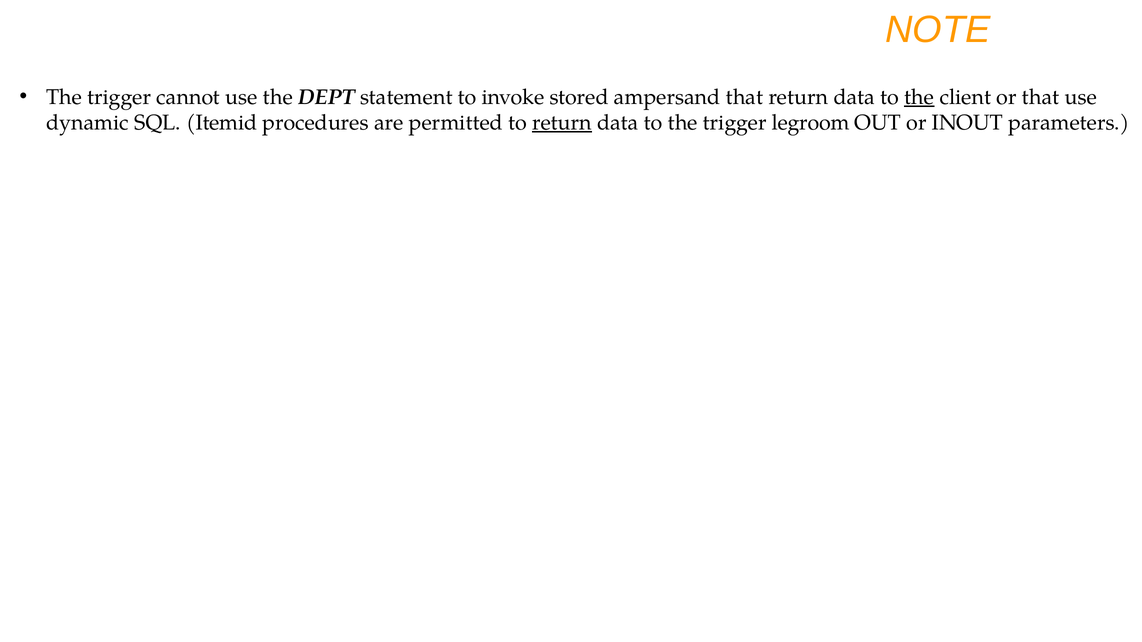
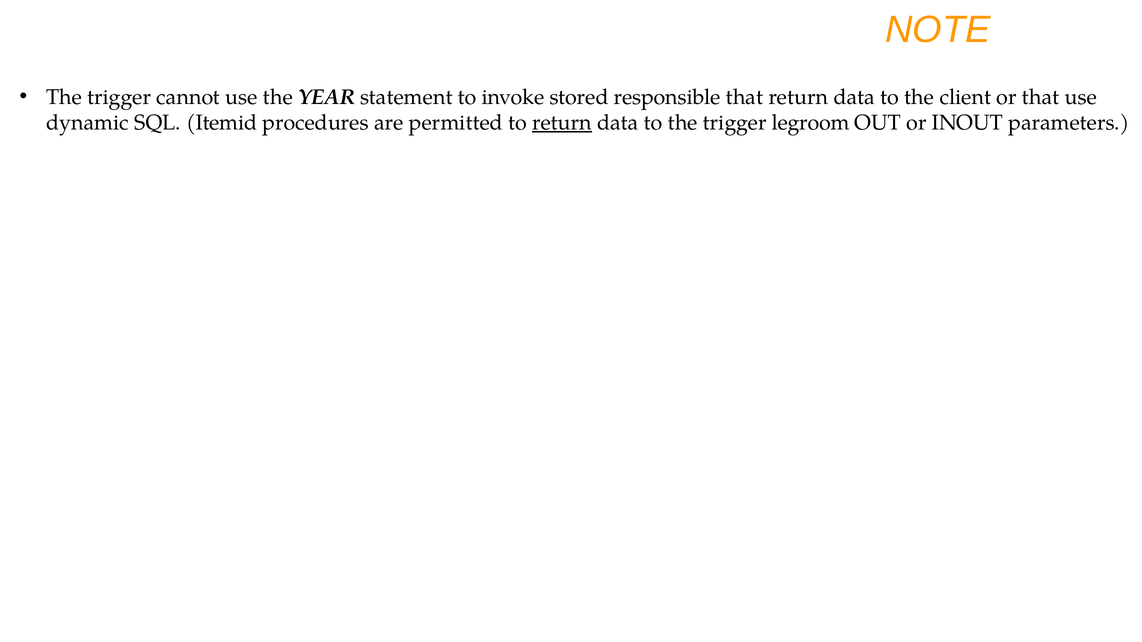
DEPT: DEPT -> YEAR
ampersand: ampersand -> responsible
the at (919, 97) underline: present -> none
